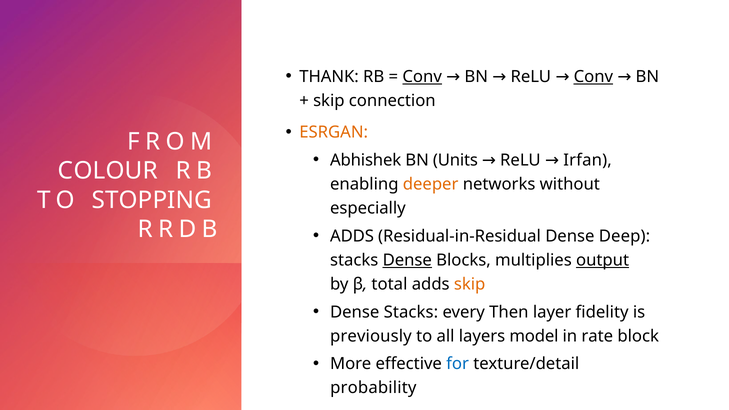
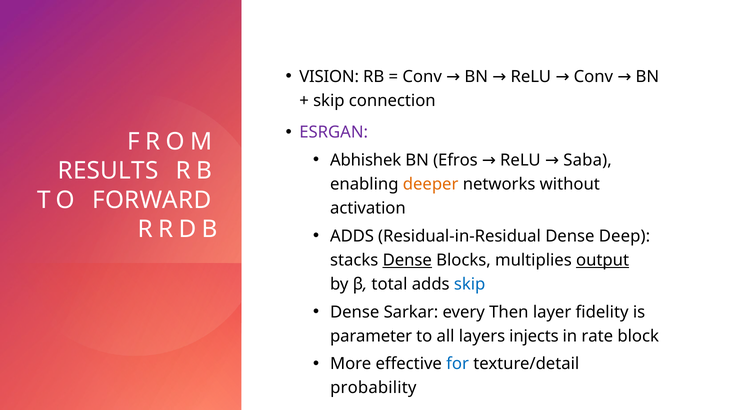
THANK: THANK -> VISION
Conv at (422, 77) underline: present -> none
Conv at (593, 77) underline: present -> none
ESRGAN colour: orange -> purple
Units: Units -> Efros
Irfan: Irfan -> Saba
COLOUR: COLOUR -> RESULTS
STOPPING: STOPPING -> FORWARD
especially: especially -> activation
skip at (470, 284) colour: orange -> blue
Dense Stacks: Stacks -> Sarkar
previously: previously -> parameter
model: model -> injects
